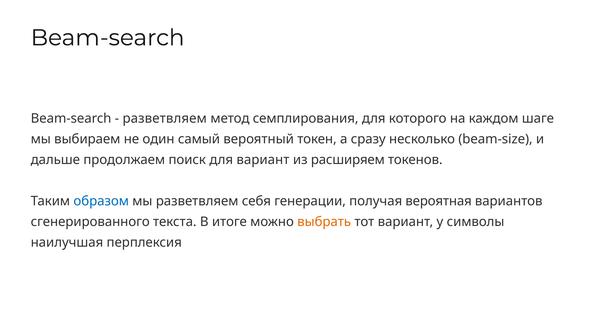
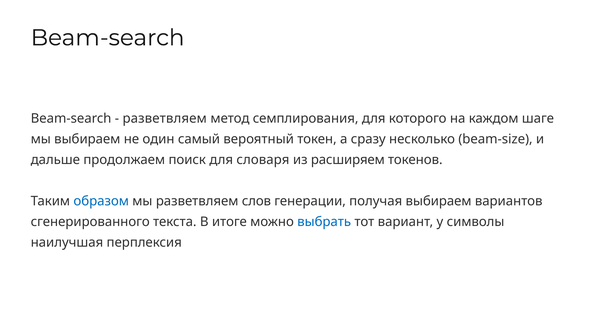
для вариант: вариант -> словаря
себя: себя -> слов
получая вероятная: вероятная -> выбираем
выбрать colour: orange -> blue
